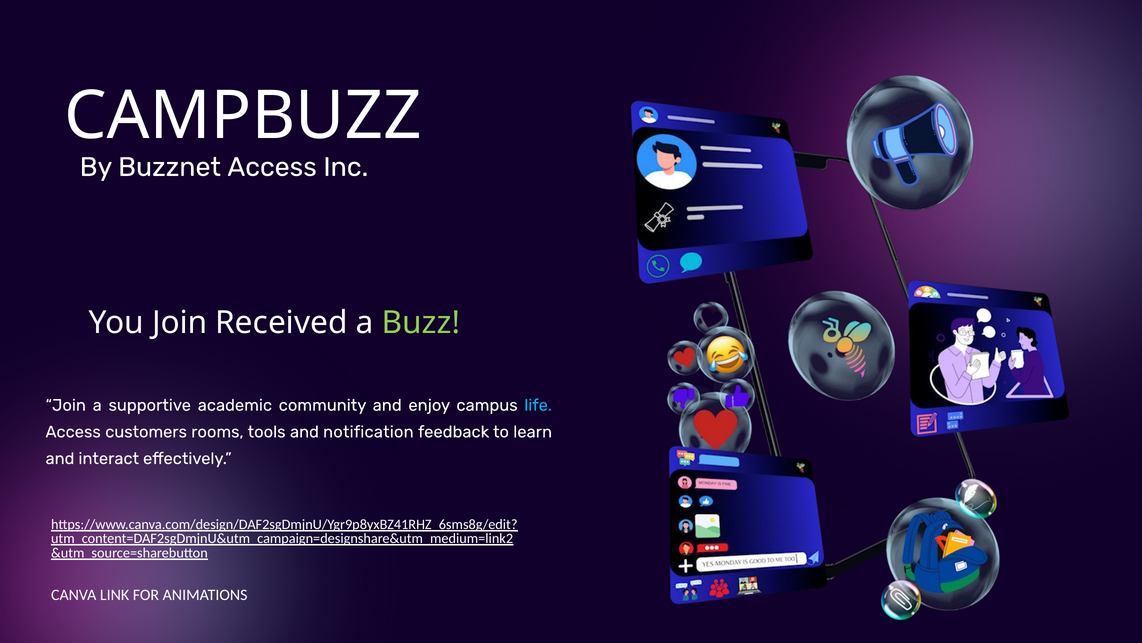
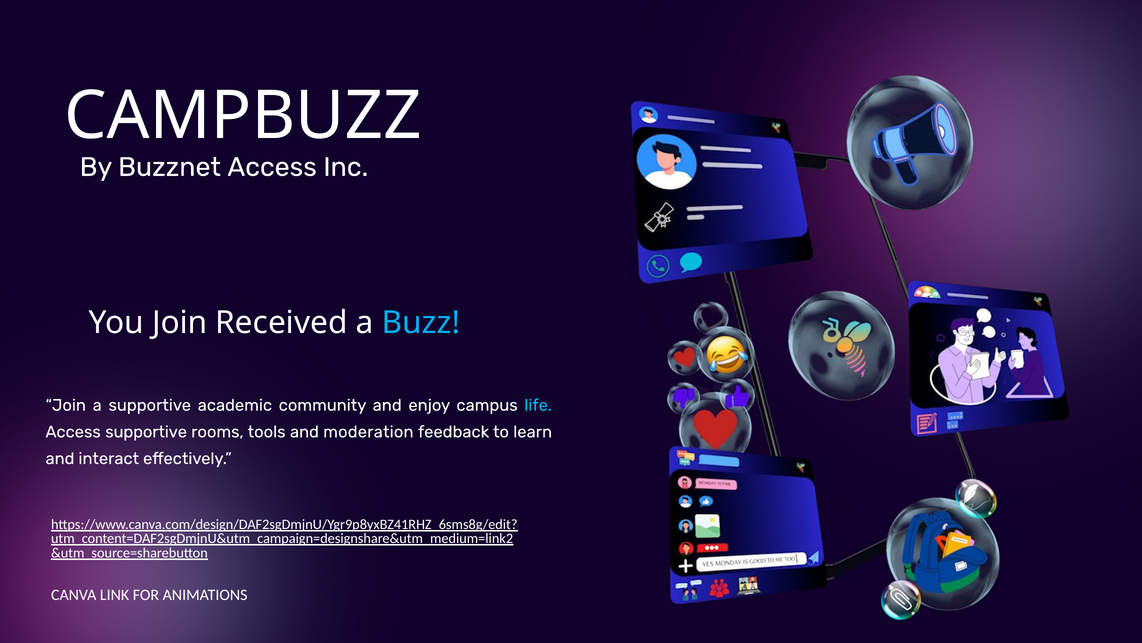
Buzz colour: light green -> light blue
Access customers: customers -> supportive
notification: notification -> moderation
